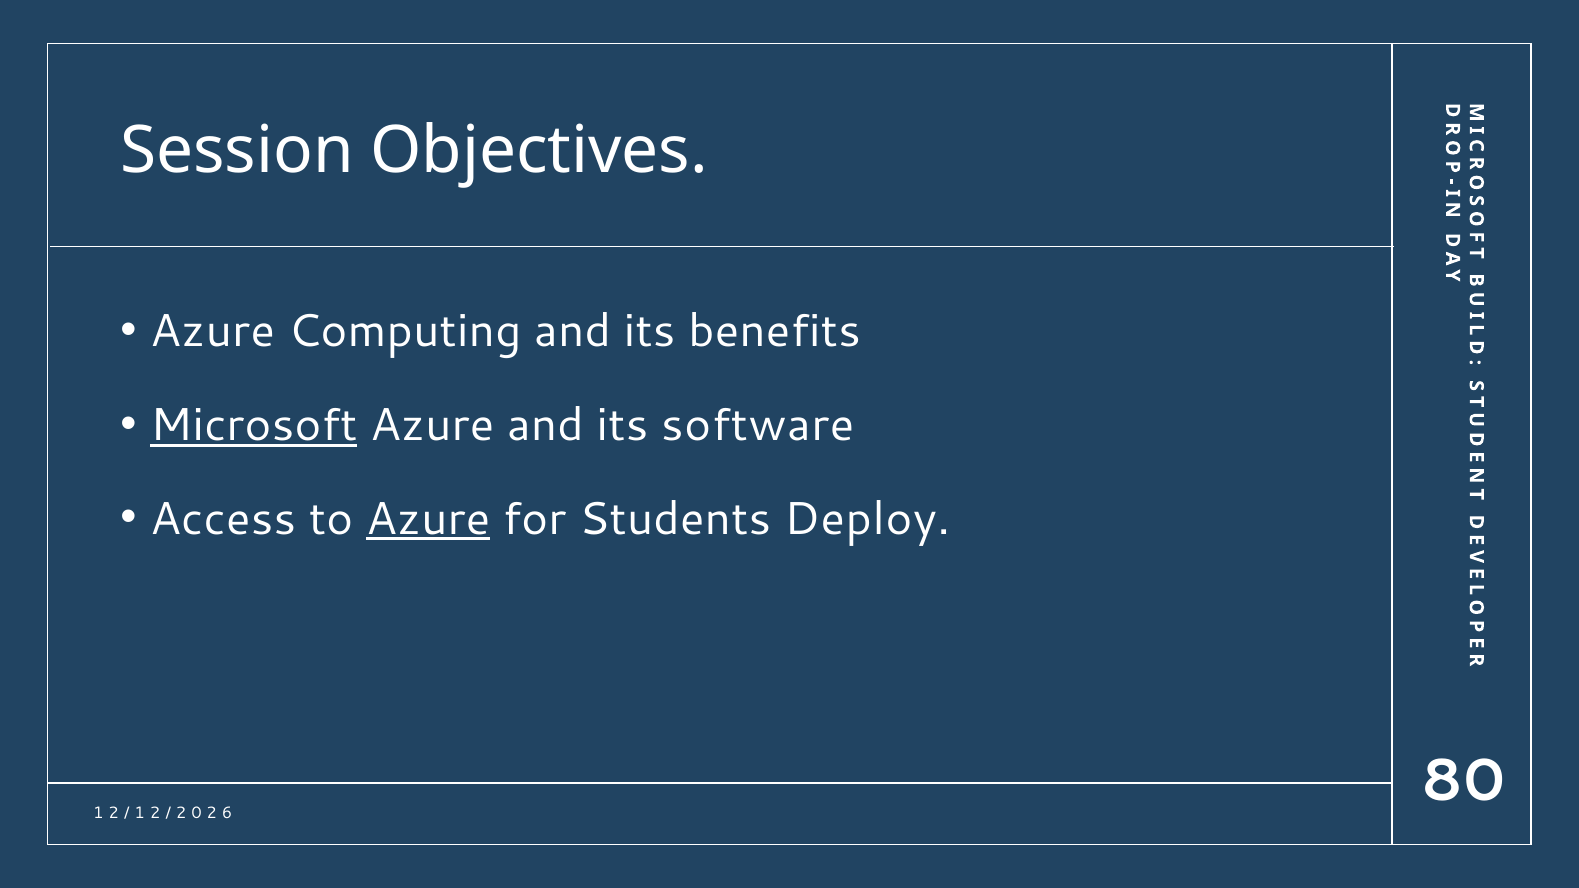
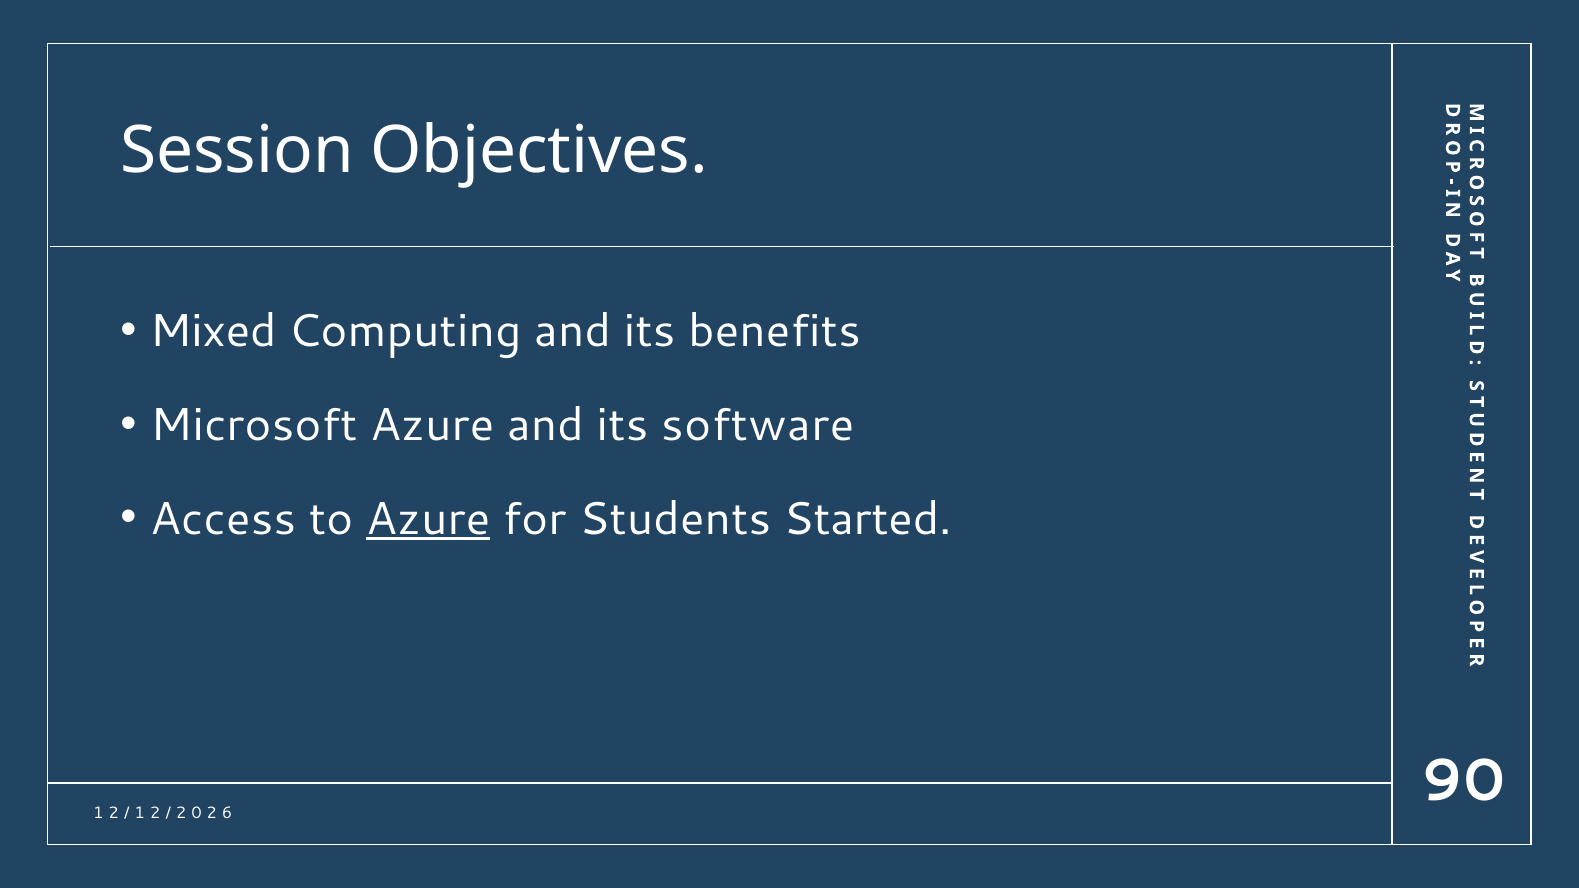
Azure at (213, 332): Azure -> Mixed
Microsoft underline: present -> none
Deploy: Deploy -> Started
80: 80 -> 90
